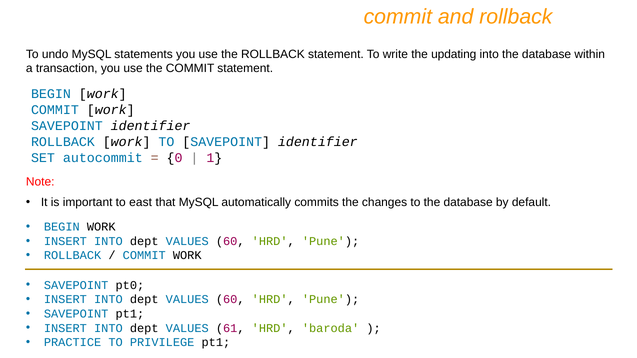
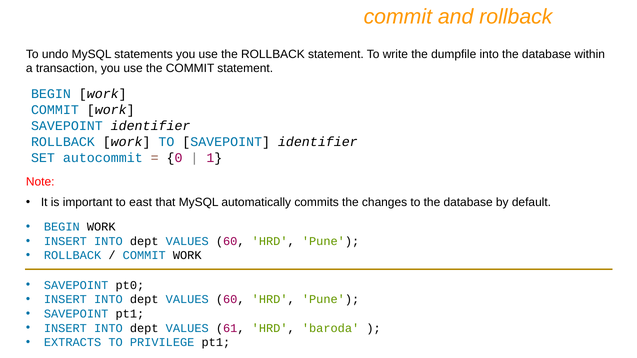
updating: updating -> dumpfile
PRACTICE: PRACTICE -> EXTRACTS
